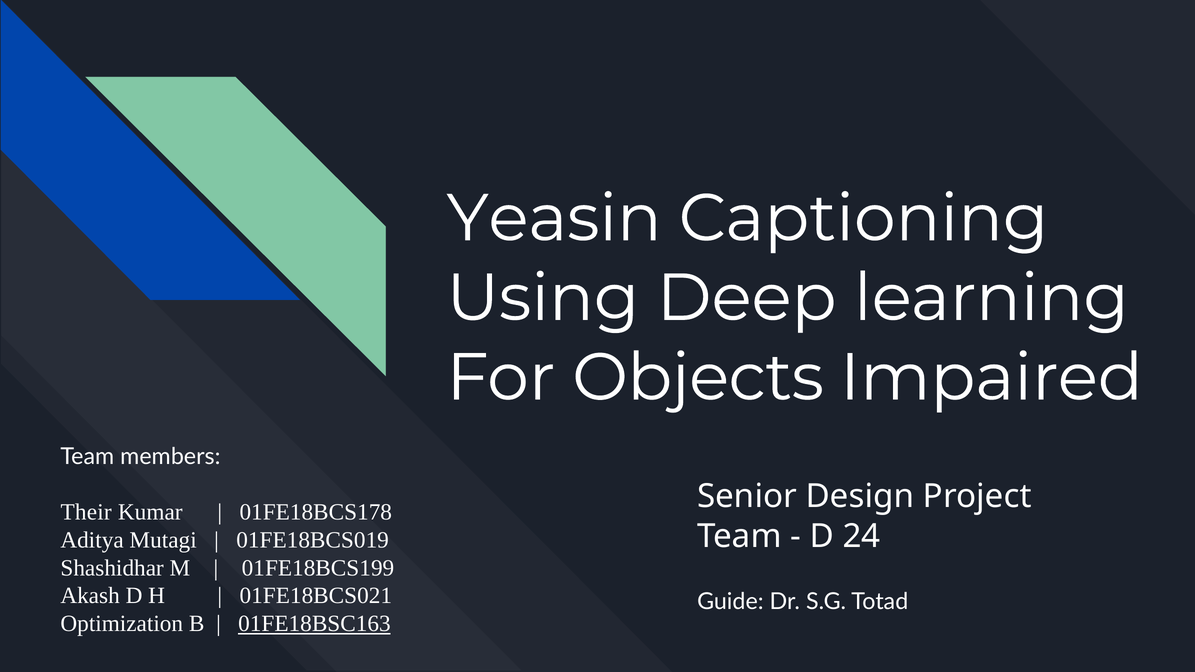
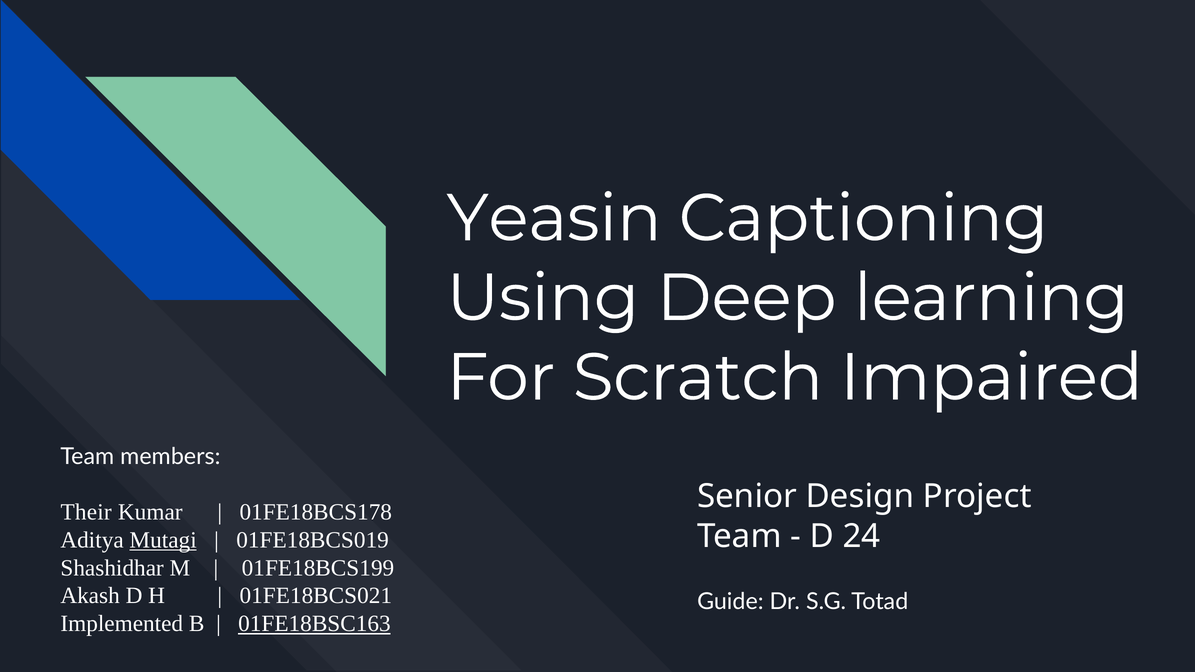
Objects: Objects -> Scratch
Mutagi underline: none -> present
Optimization: Optimization -> Implemented
